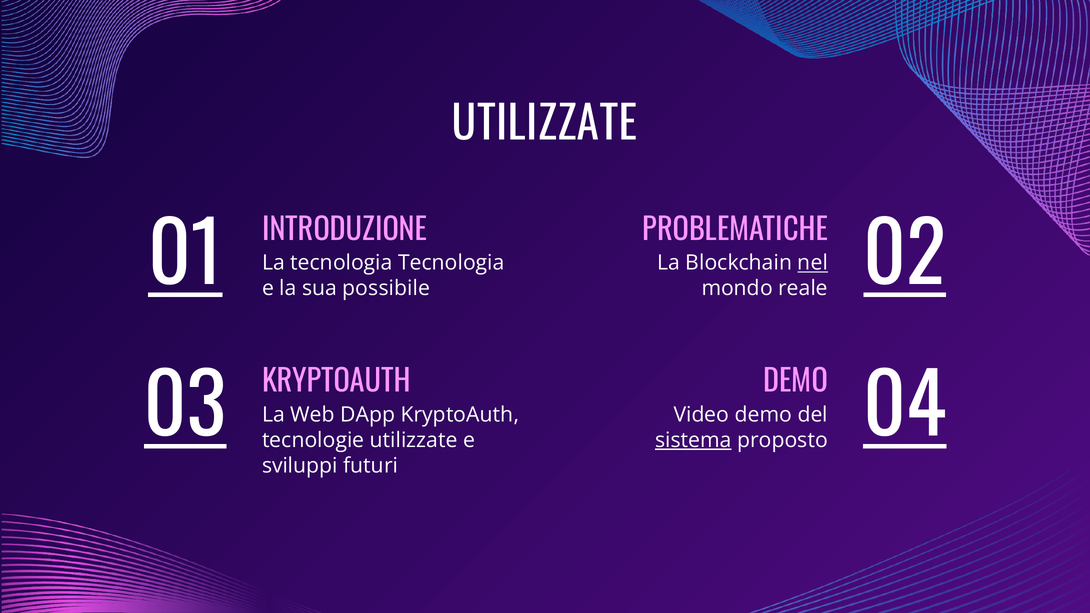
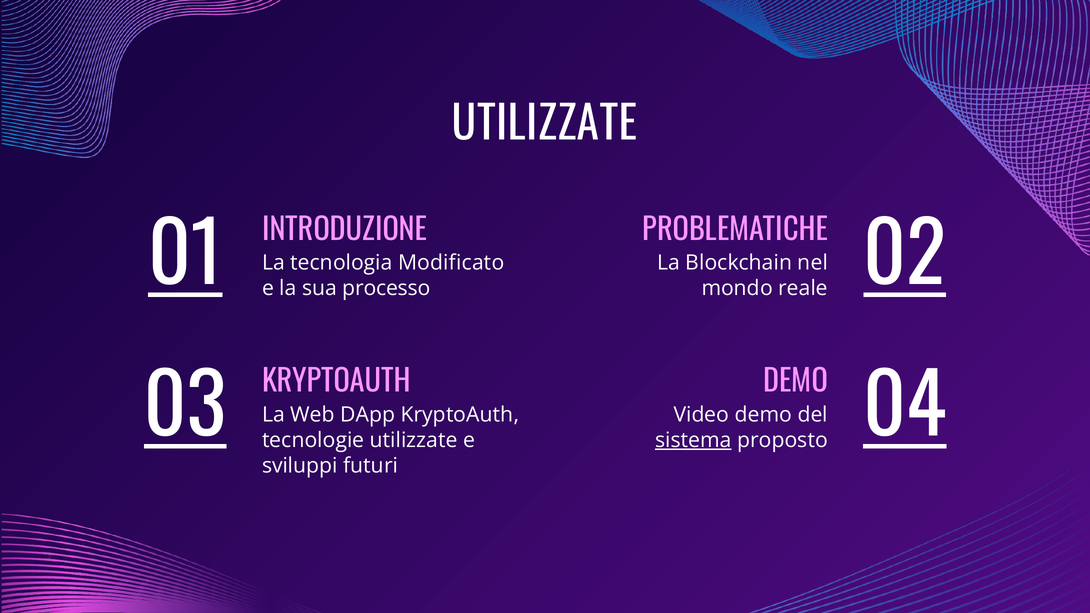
tecnologia Tecnologia: Tecnologia -> Modificato
nel underline: present -> none
possibile: possibile -> processo
